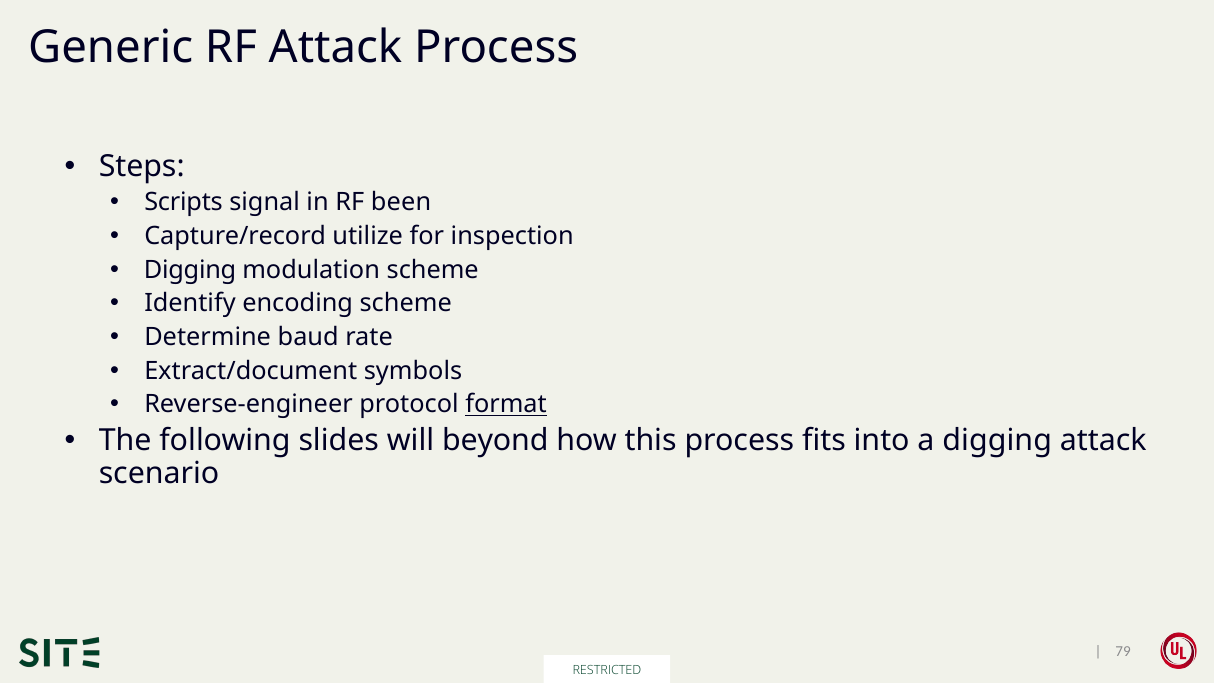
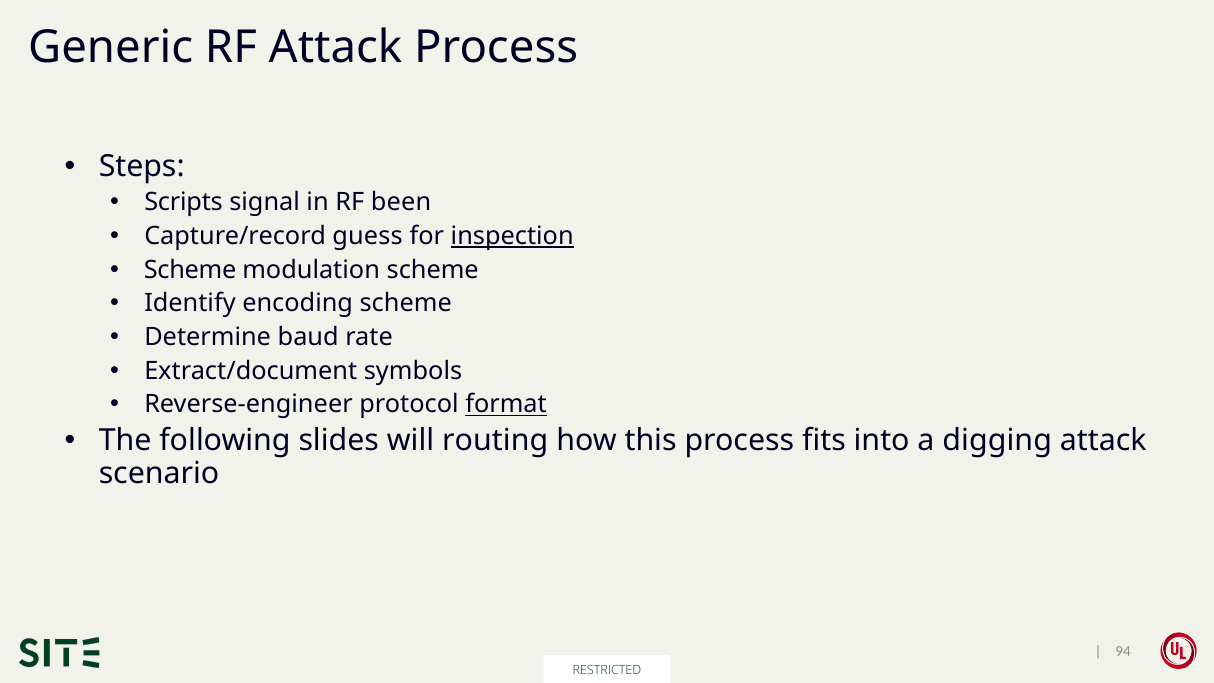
utilize: utilize -> guess
inspection underline: none -> present
Digging at (190, 270): Digging -> Scheme
beyond: beyond -> routing
79: 79 -> 94
